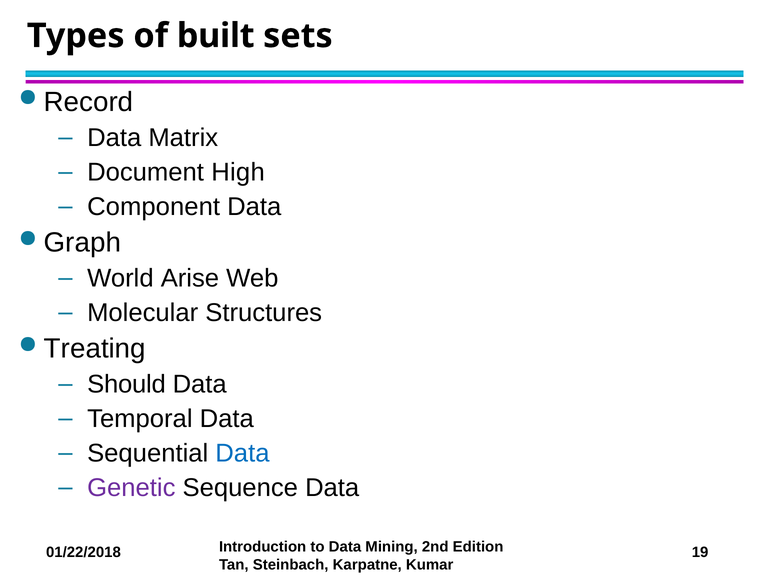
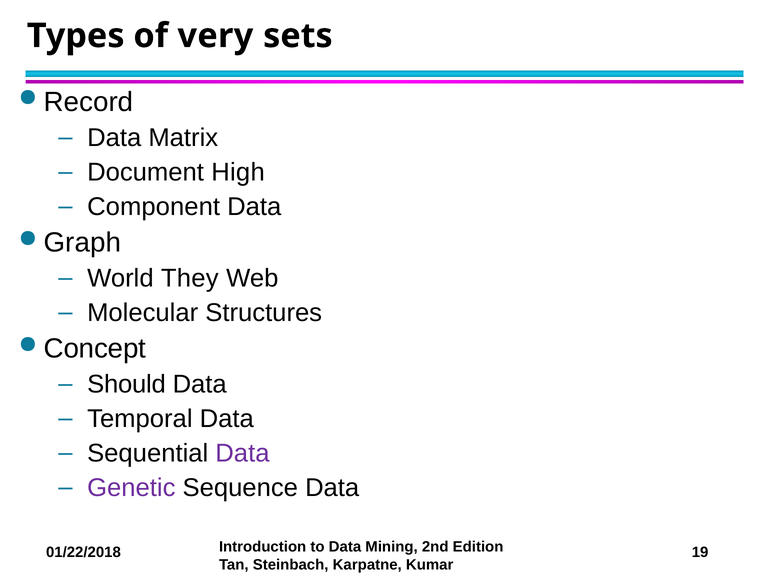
built: built -> very
Arise: Arise -> They
Treating: Treating -> Concept
Data at (242, 453) colour: blue -> purple
